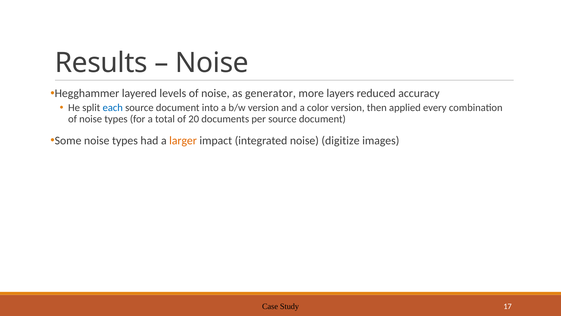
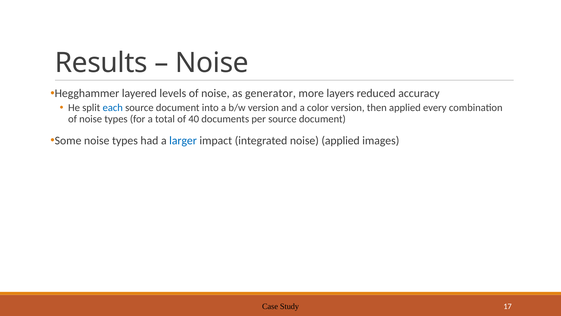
20: 20 -> 40
larger colour: orange -> blue
noise digitize: digitize -> applied
